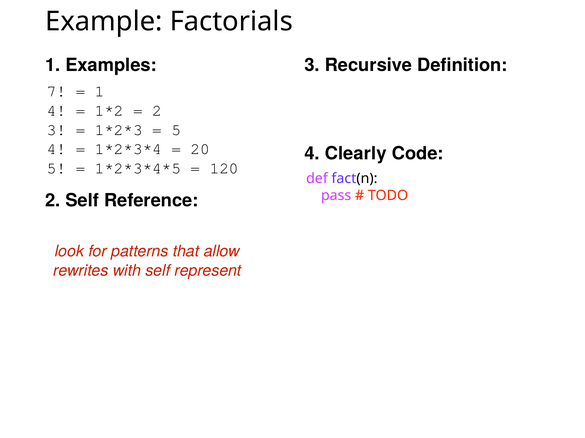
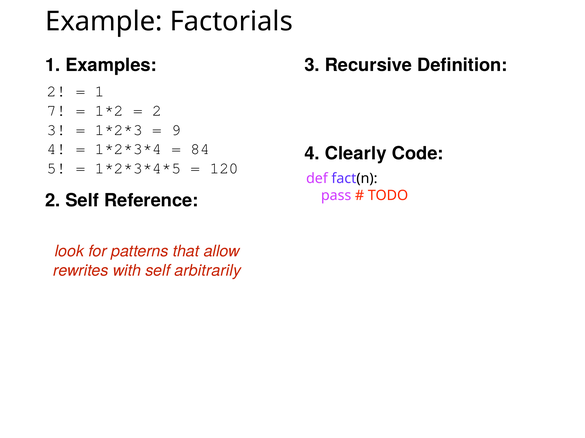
7 at (57, 92): 7 -> 2
4 at (57, 111): 4 -> 7
5 at (176, 130): 5 -> 9
20: 20 -> 84
represent: represent -> arbitrarily
